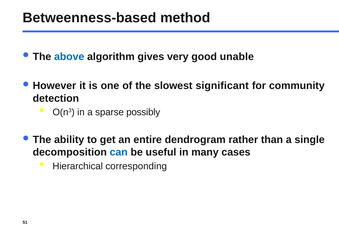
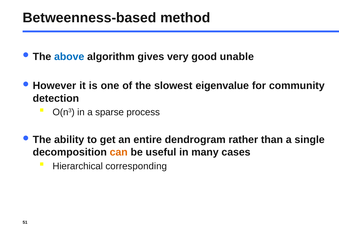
significant: significant -> eigenvalue
possibly: possibly -> process
can colour: blue -> orange
